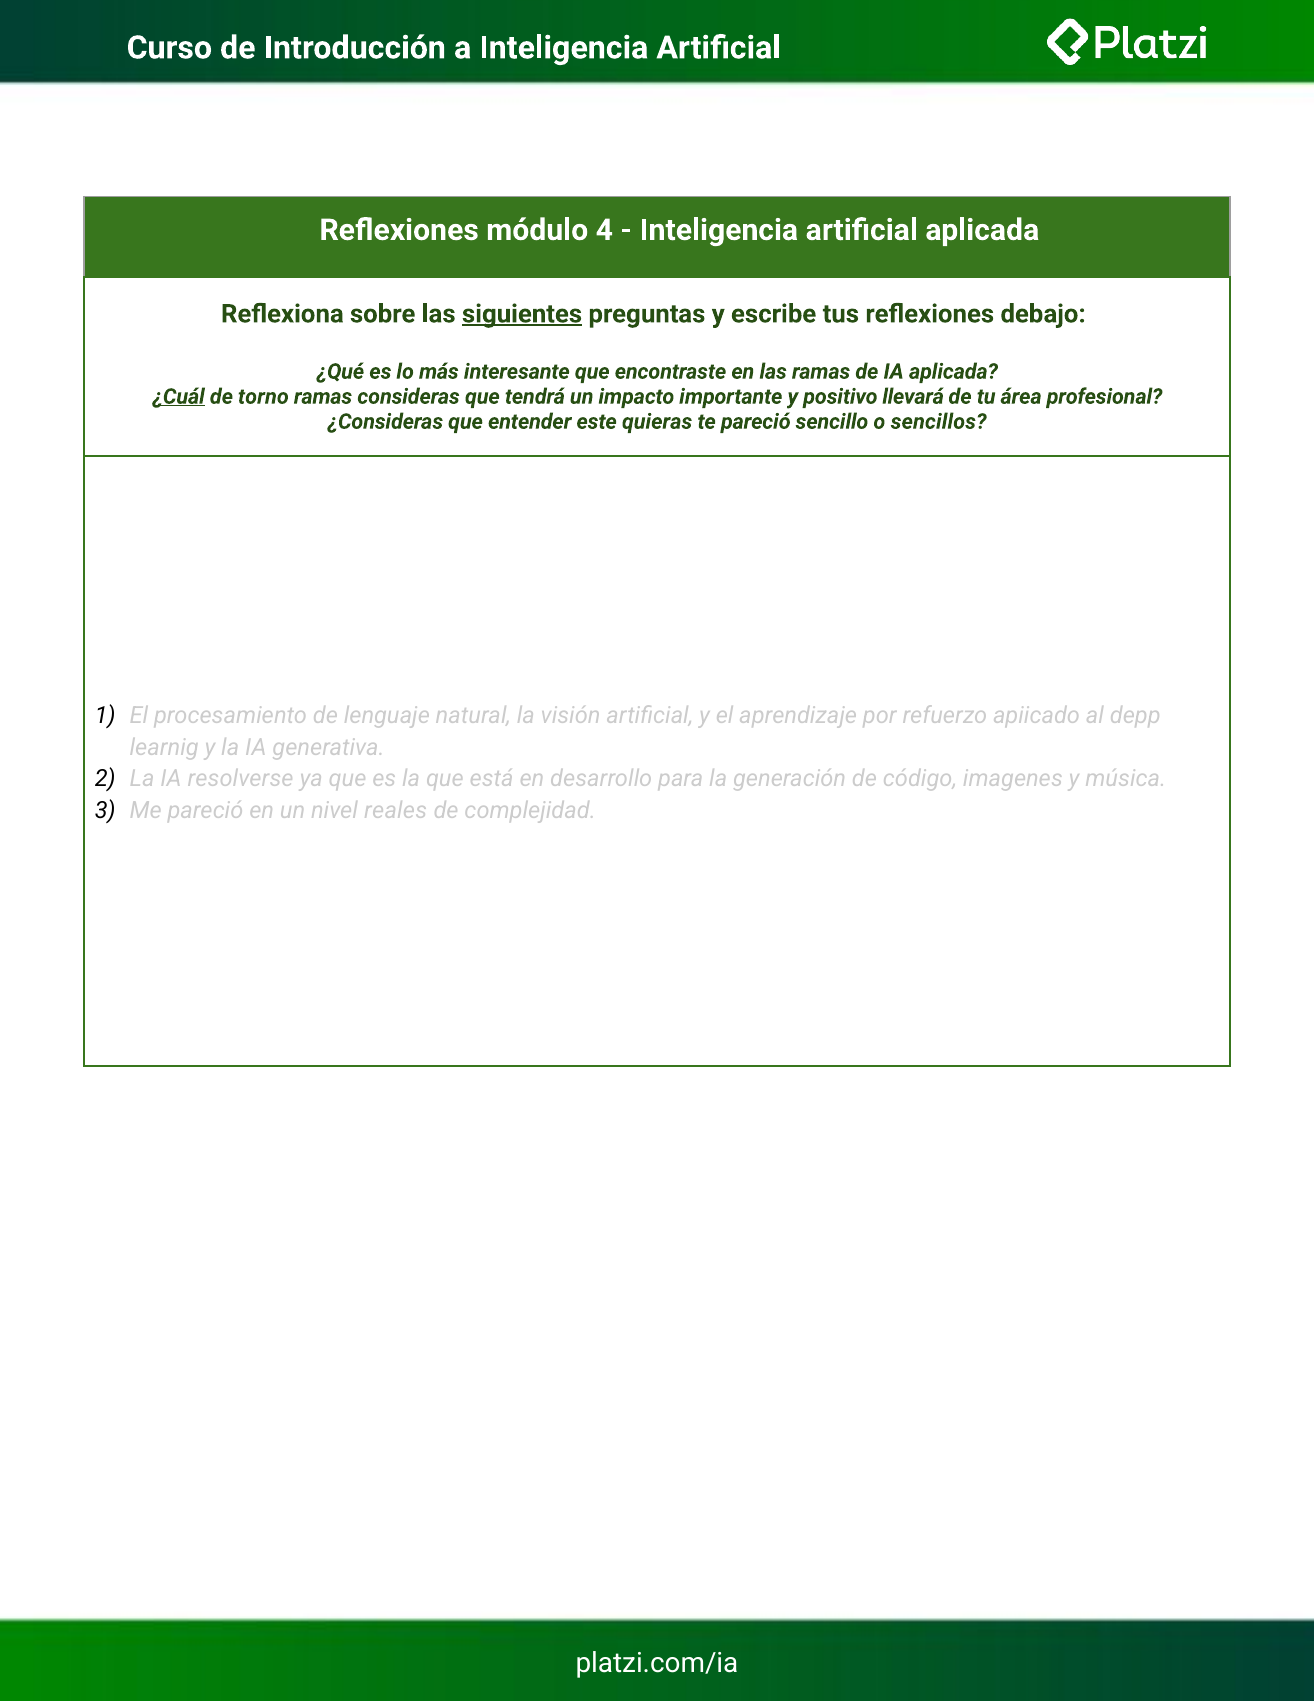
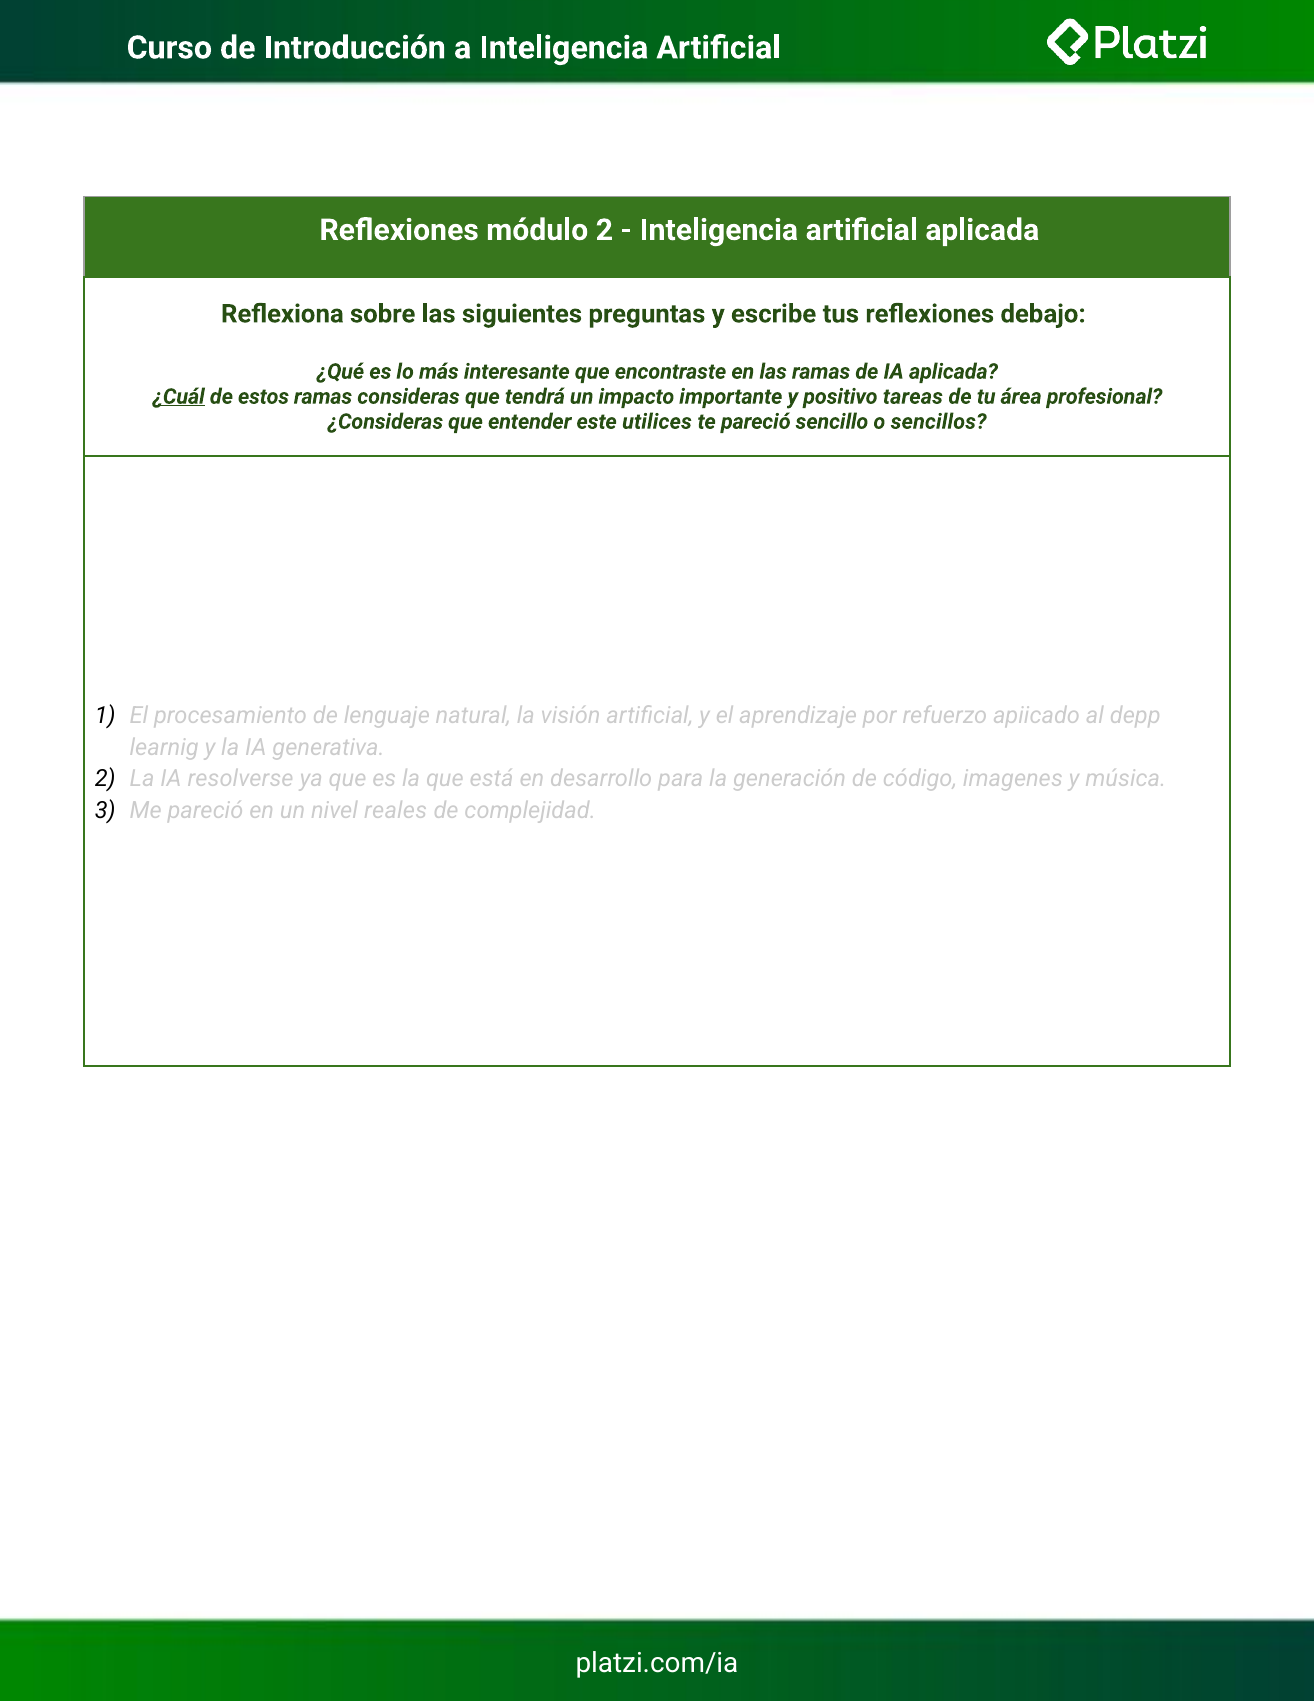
módulo 4: 4 -> 2
siguientes underline: present -> none
torno: torno -> estos
llevará: llevará -> tareas
quieras: quieras -> utilices
